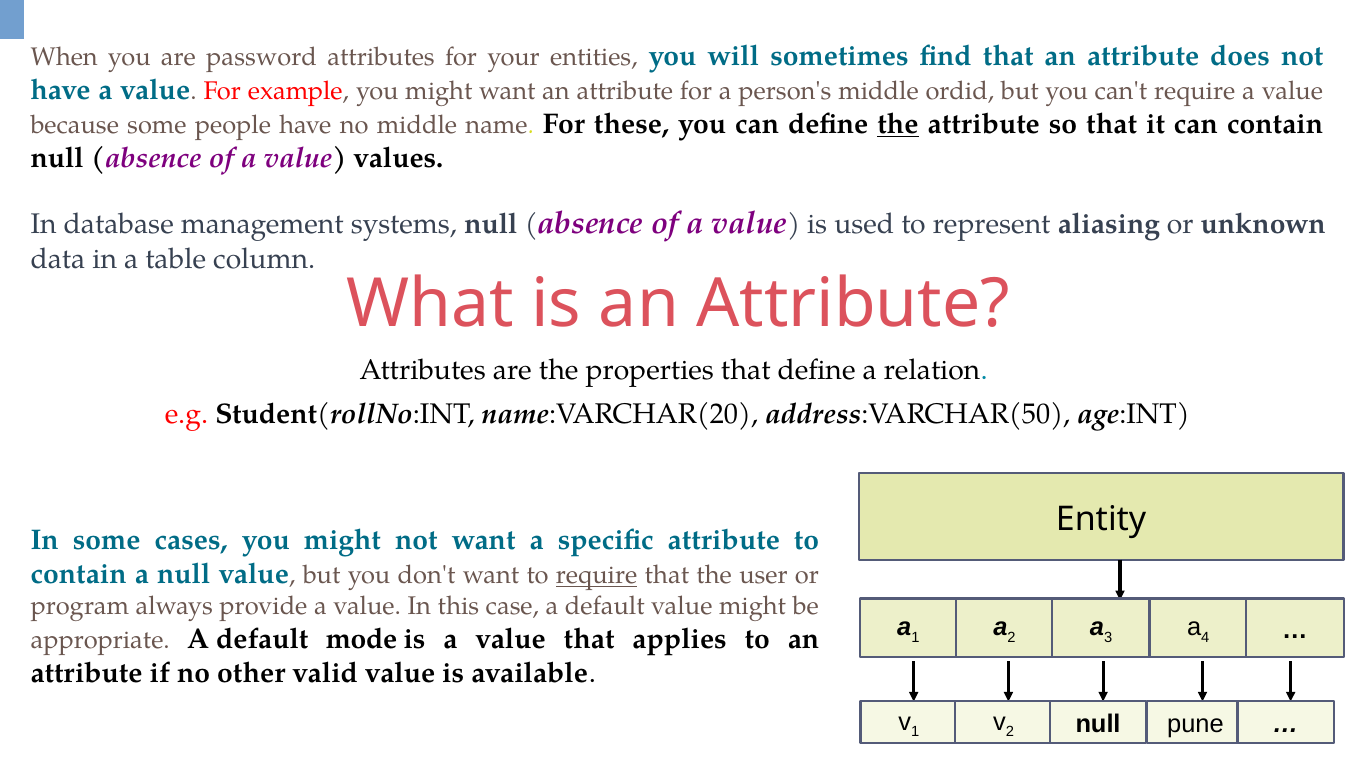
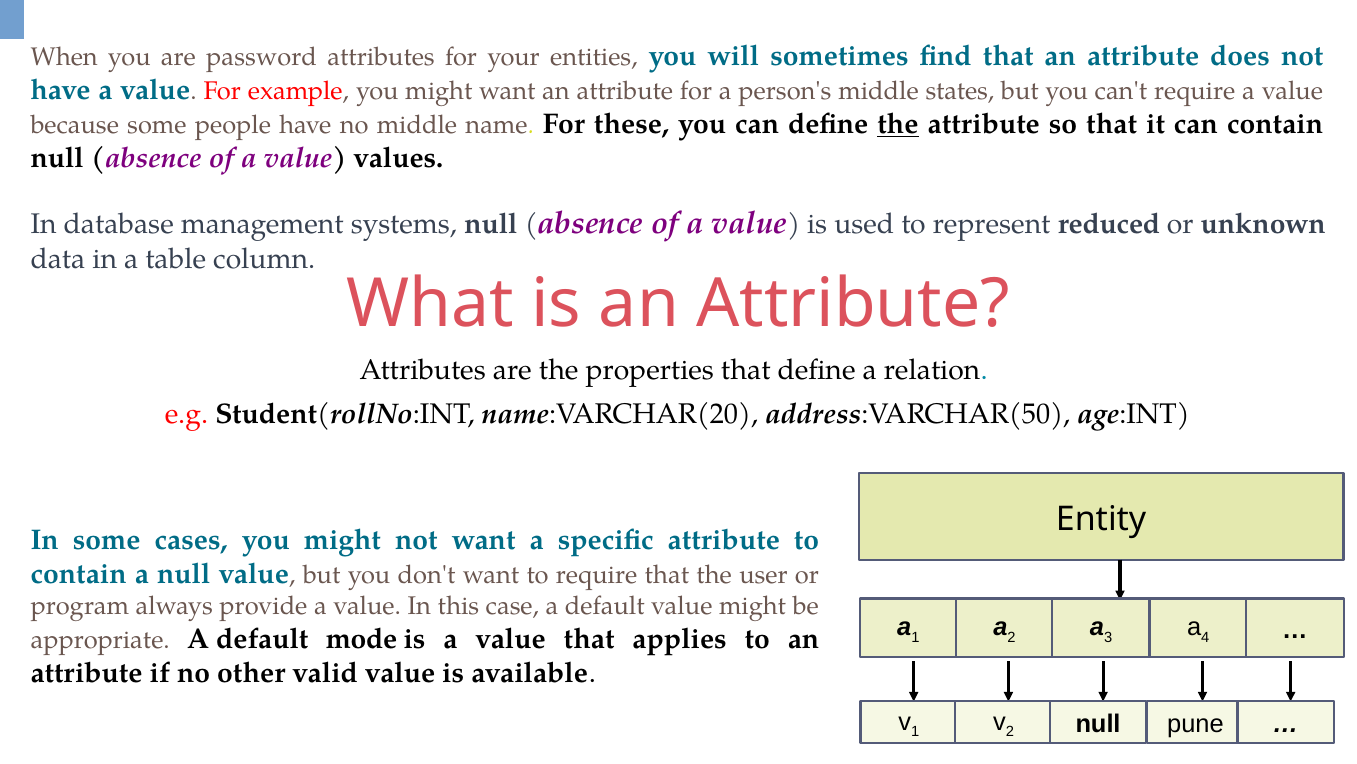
ordid: ordid -> states
aliasing: aliasing -> reduced
require at (597, 575) underline: present -> none
